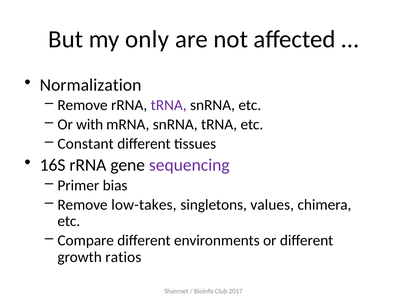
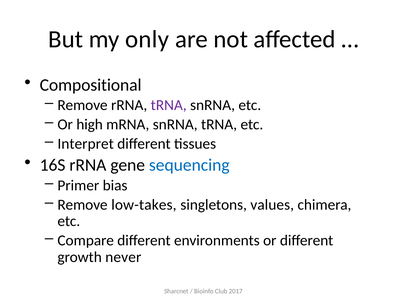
Normalization: Normalization -> Compositional
with: with -> high
Constant: Constant -> Interpret
sequencing colour: purple -> blue
ratios: ratios -> never
